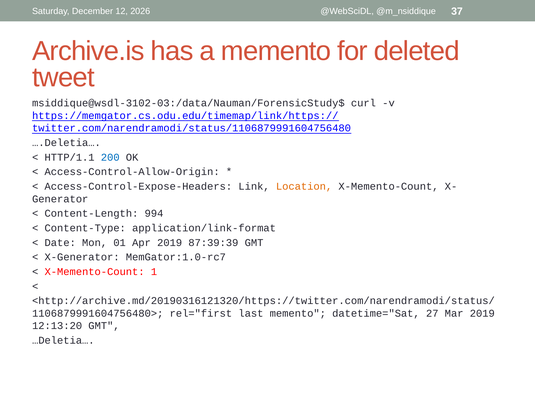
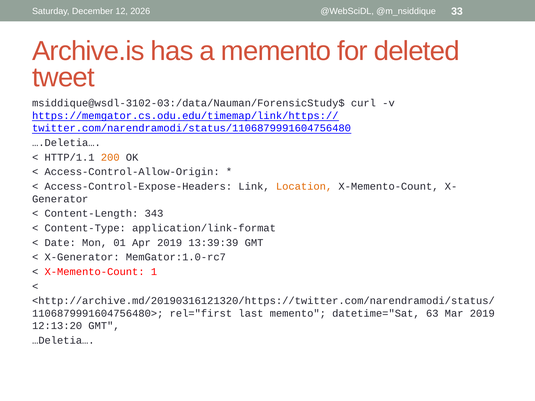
37: 37 -> 33
200 colour: blue -> orange
994: 994 -> 343
87:39:39: 87:39:39 -> 13:39:39
27: 27 -> 63
